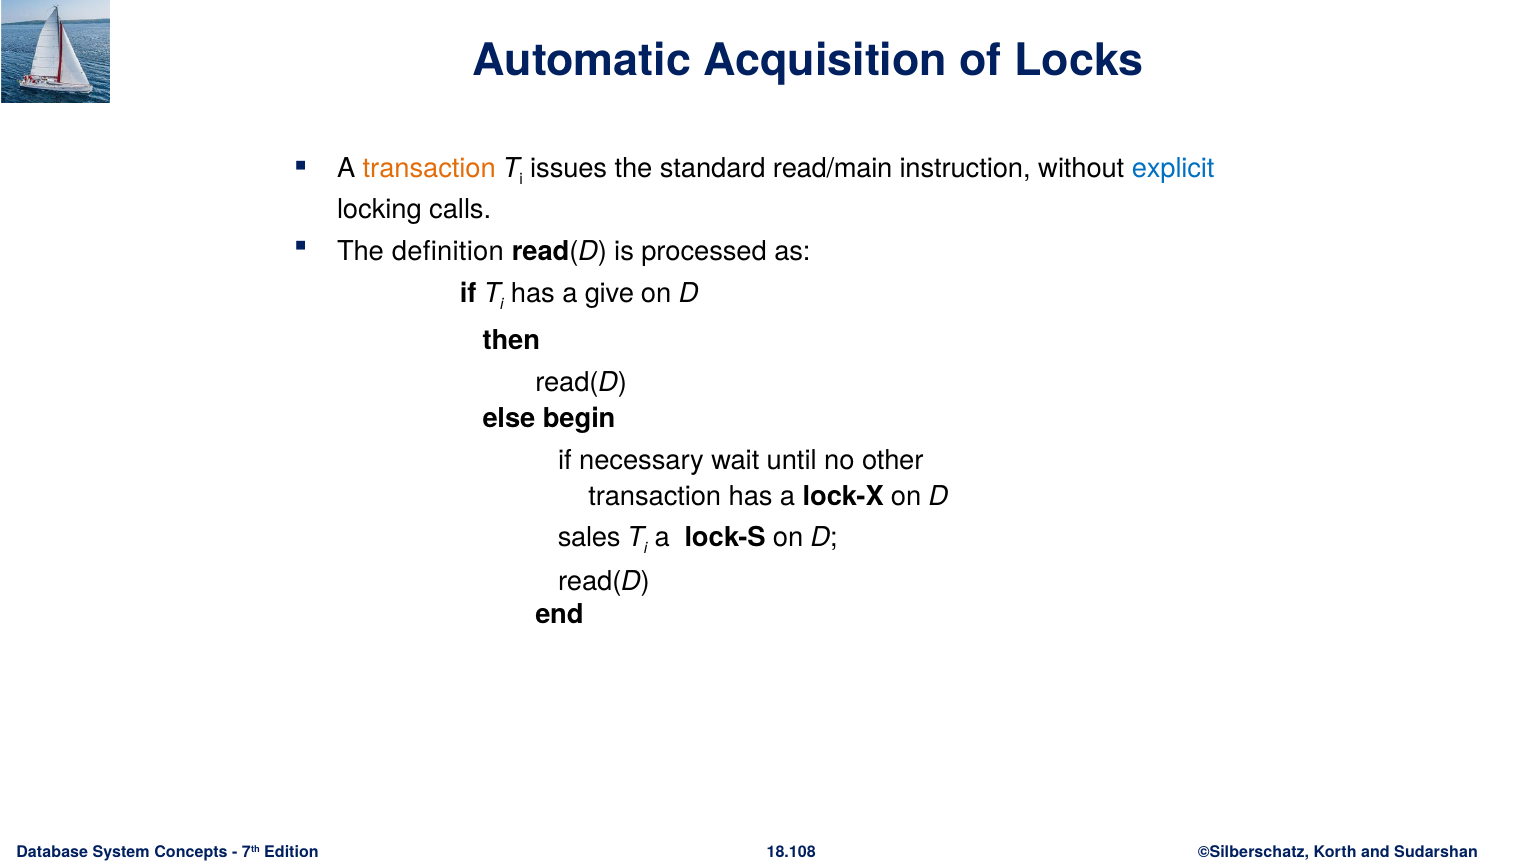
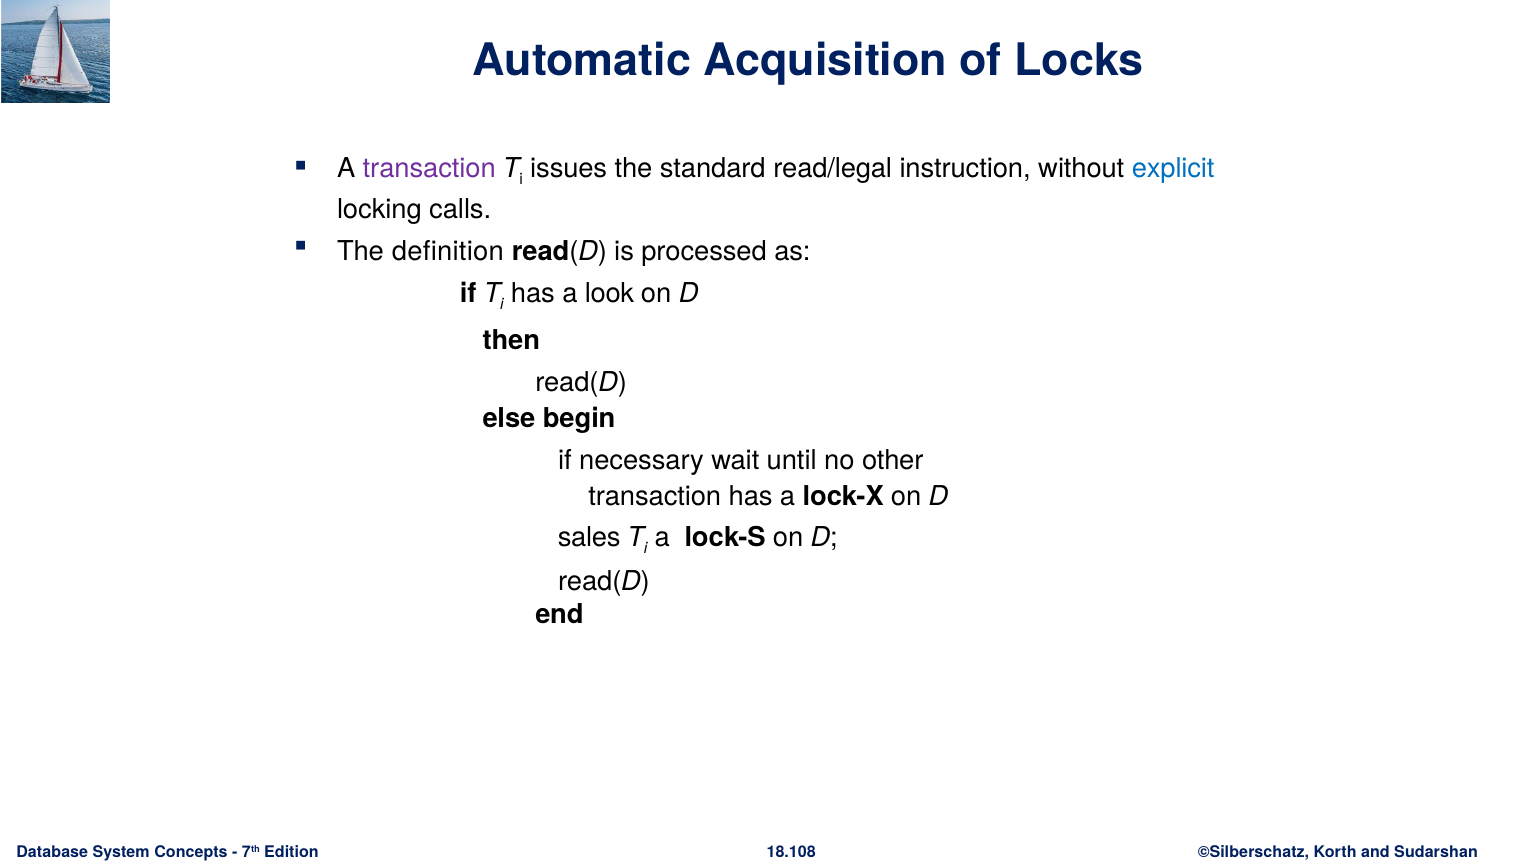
transaction at (429, 169) colour: orange -> purple
read/main: read/main -> read/legal
give: give -> look
